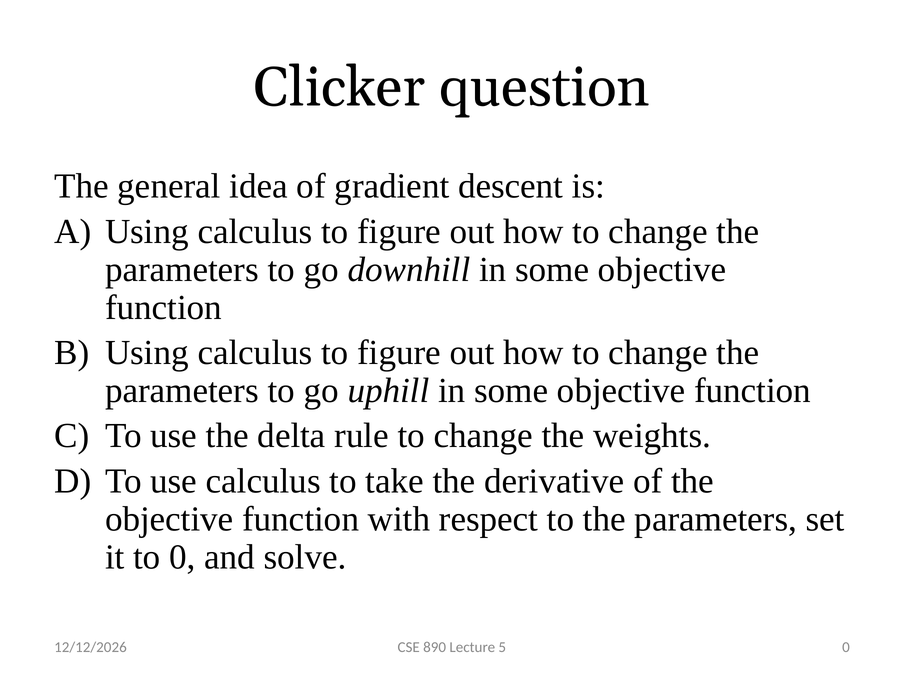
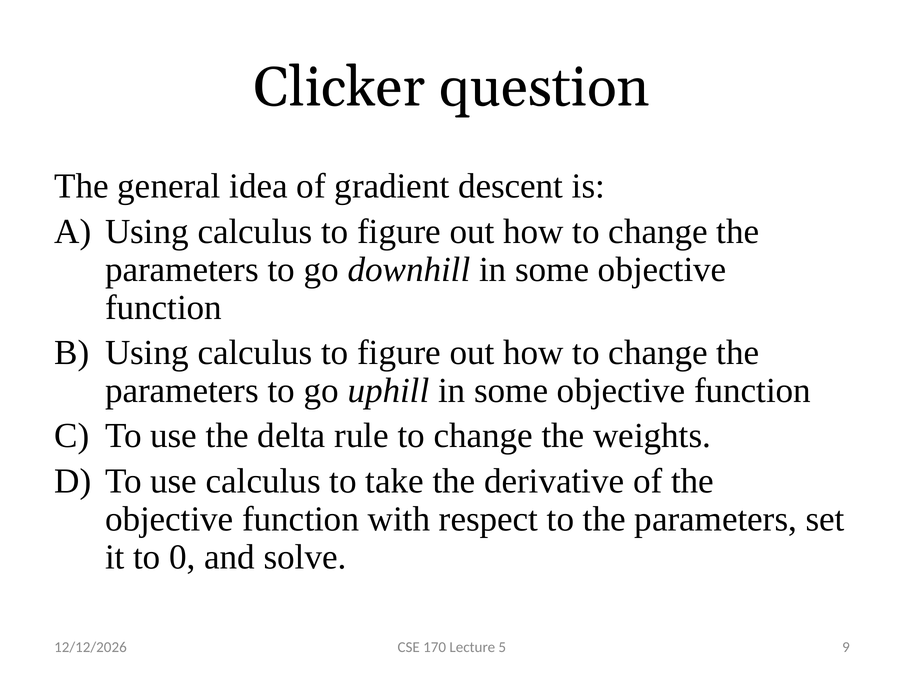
890: 890 -> 170
5 0: 0 -> 9
